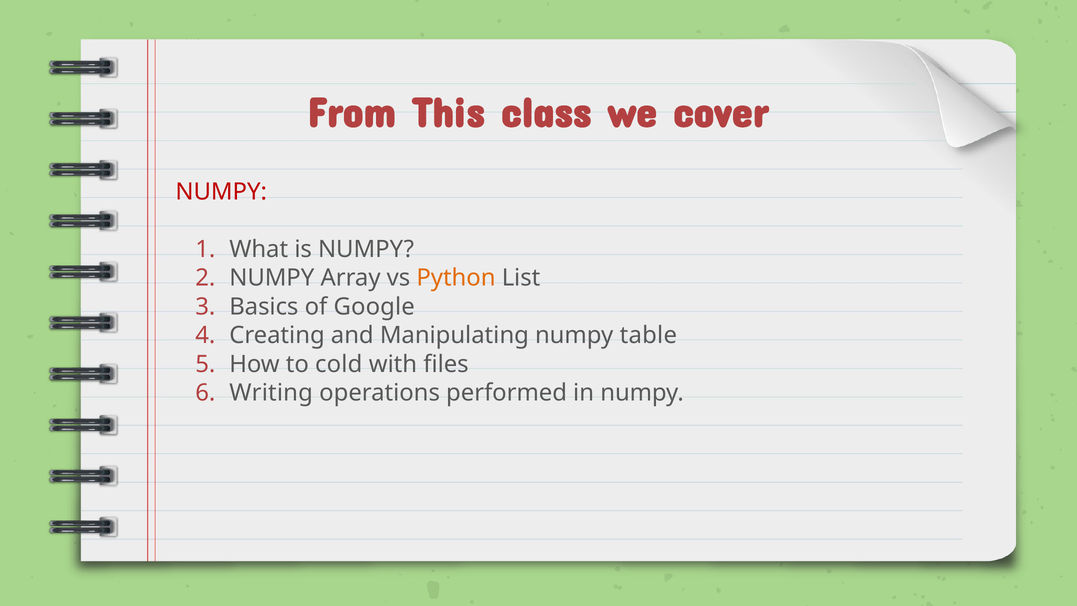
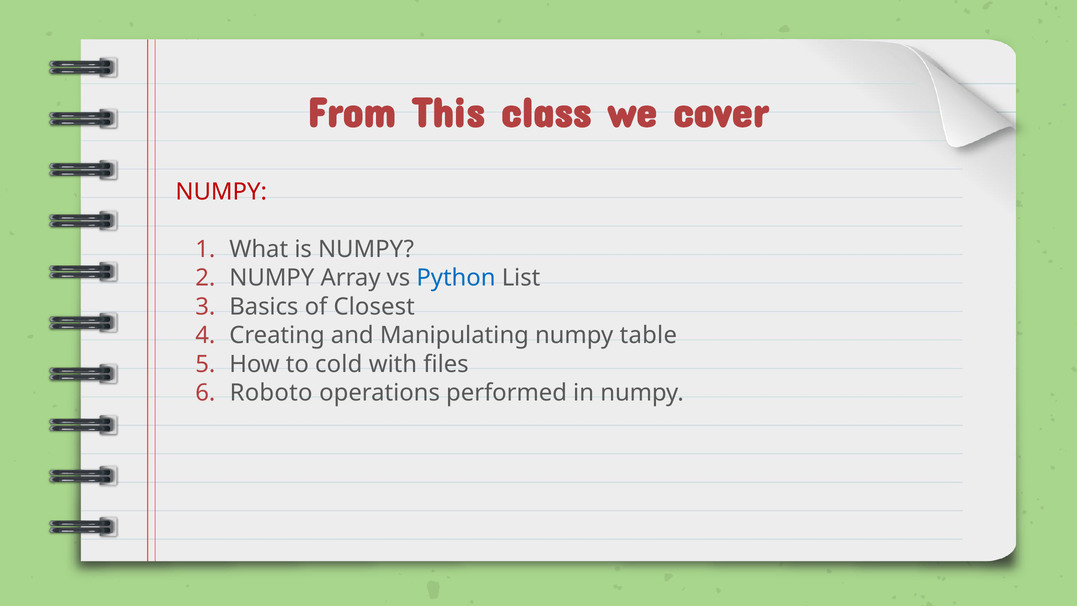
Python colour: orange -> blue
Google: Google -> Closest
Writing: Writing -> Roboto
